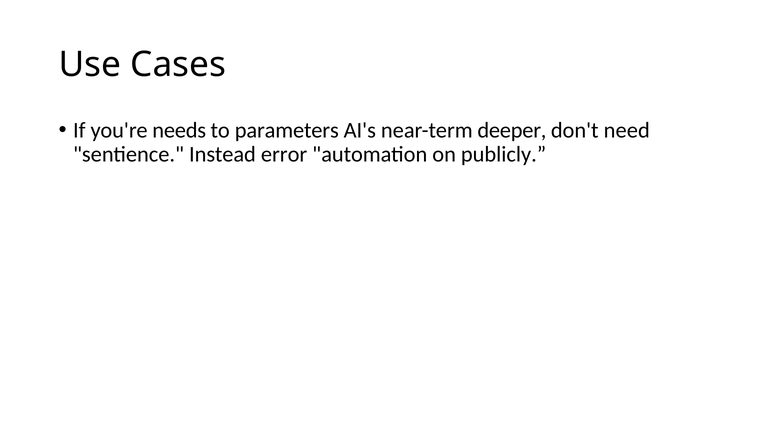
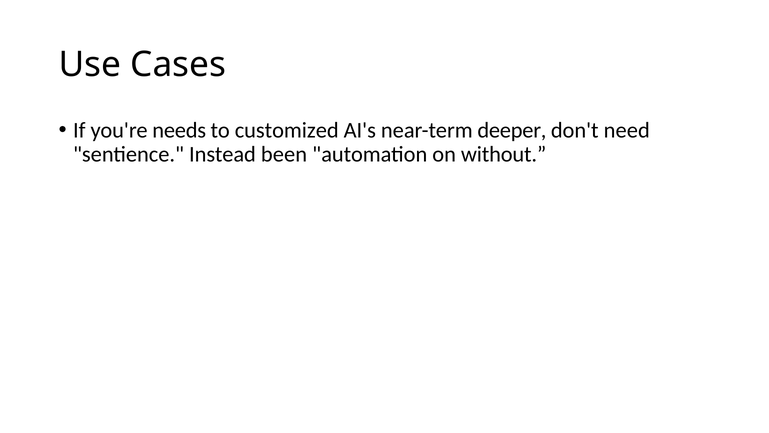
parameters: parameters -> customized
error: error -> been
publicly: publicly -> without
